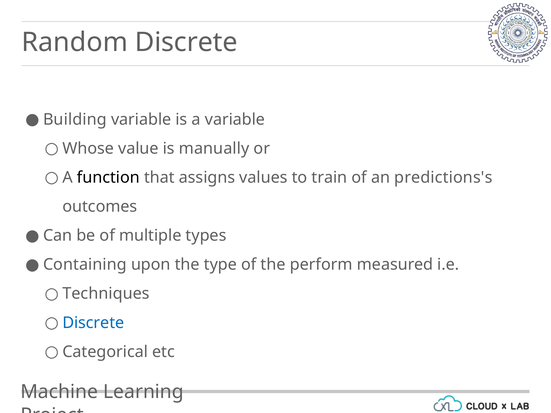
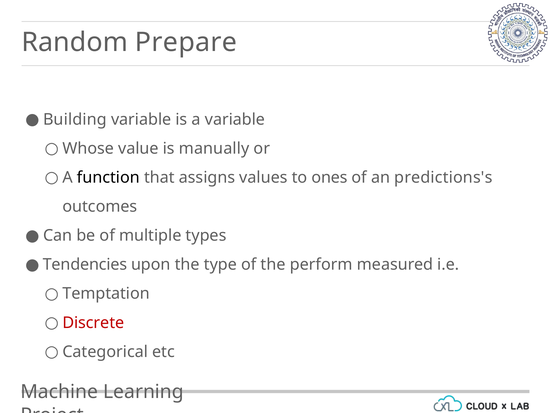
Random Discrete: Discrete -> Prepare
train: train -> ones
Containing: Containing -> Tendencies
Techniques: Techniques -> Temptation
Discrete at (93, 323) colour: blue -> red
